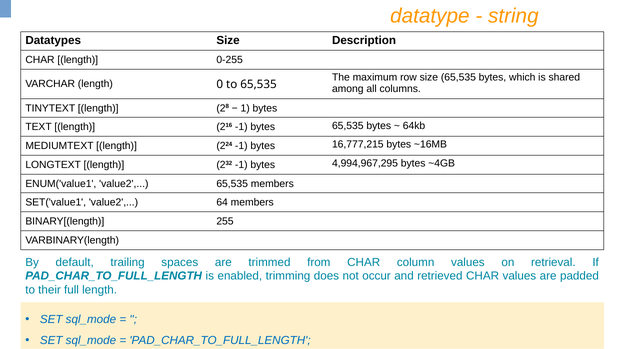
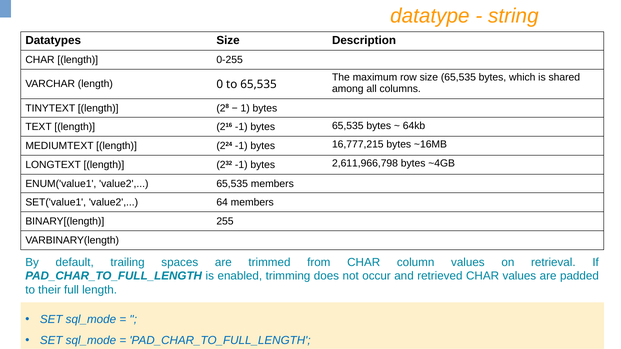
4,994,967,295: 4,994,967,295 -> 2,611,966,798
